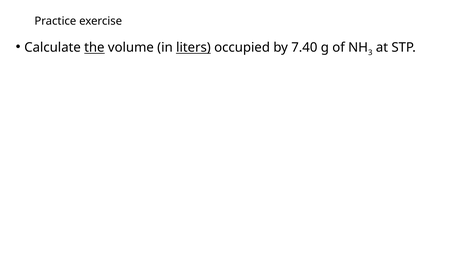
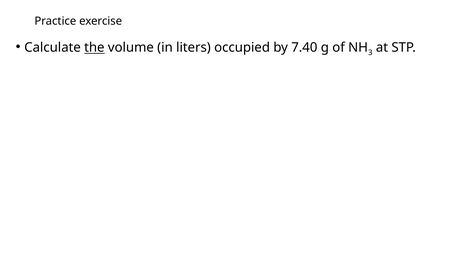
liters underline: present -> none
